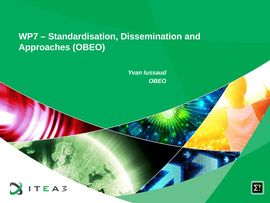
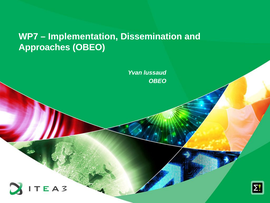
Standardisation: Standardisation -> Implementation
